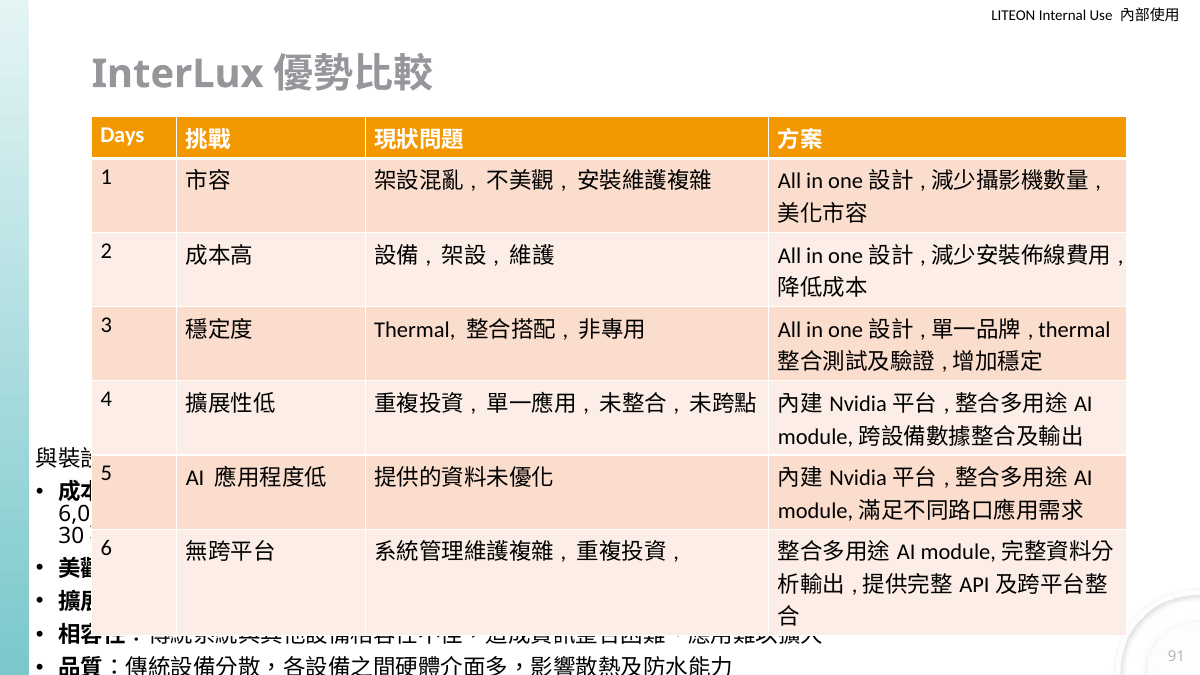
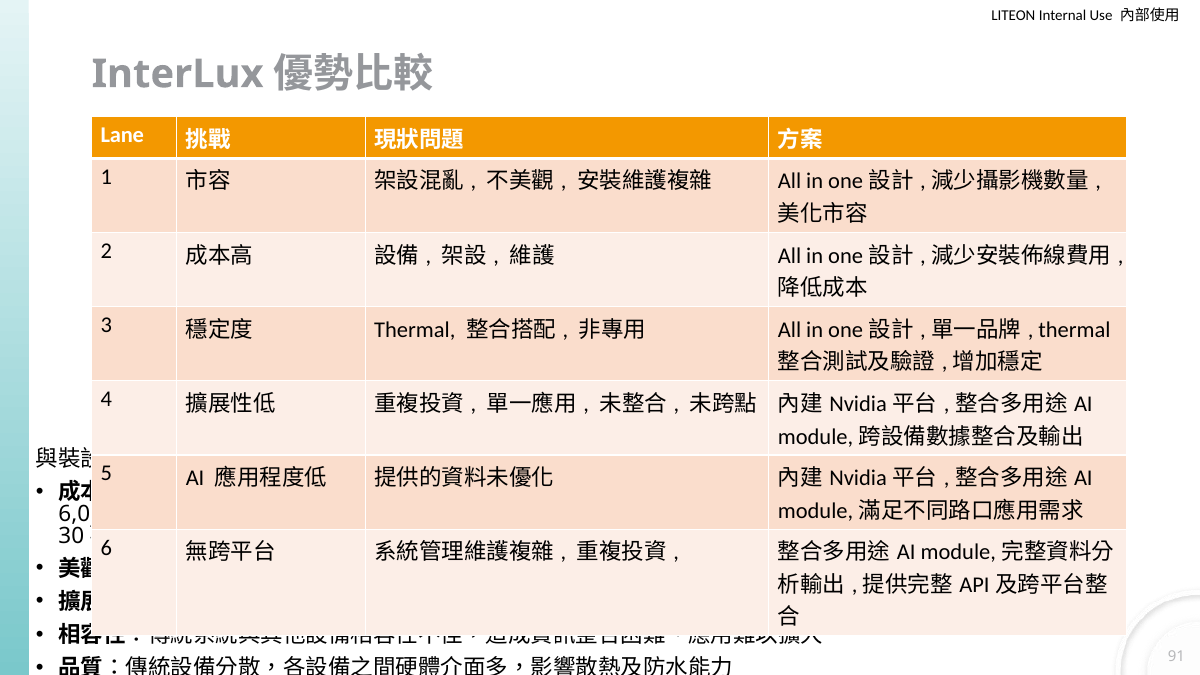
Days: Days -> Lane
